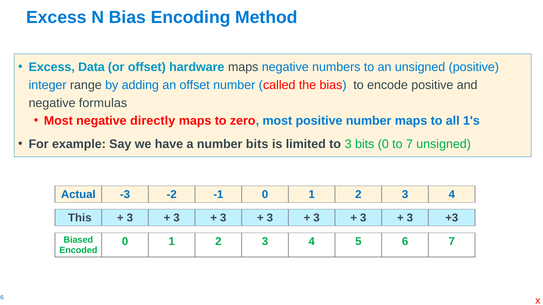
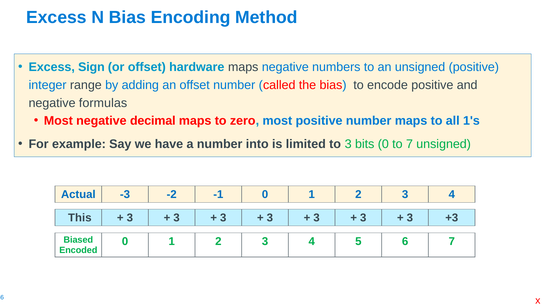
Data: Data -> Sign
directly: directly -> decimal
number bits: bits -> into
